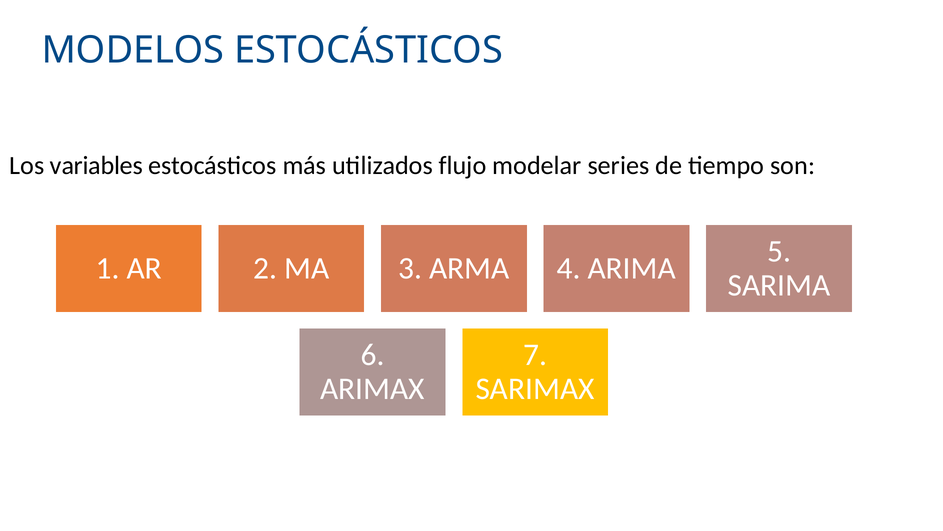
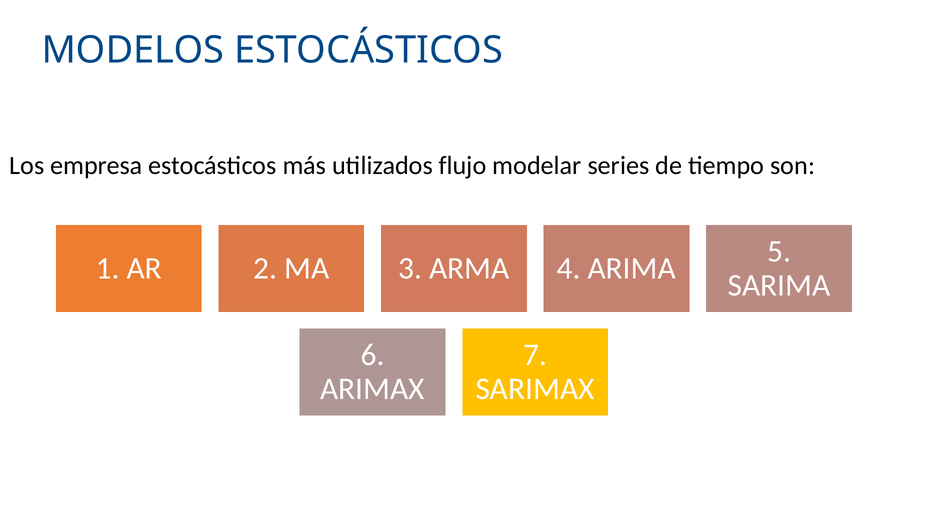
variables: variables -> empresa
